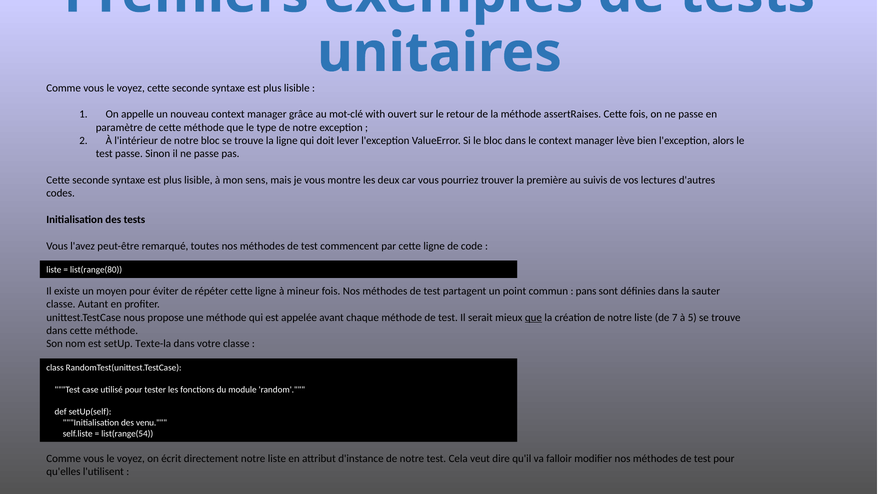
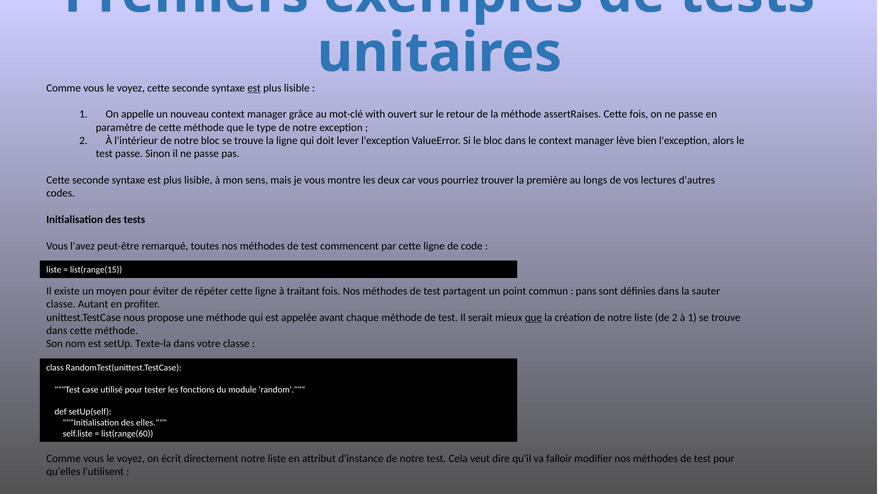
est at (254, 88) underline: none -> present
suivis: suivis -> longs
list(range(80: list(range(80 -> list(range(15
mineur: mineur -> traitant
de 7: 7 -> 2
à 5: 5 -> 1
venu: venu -> elles
list(range(54: list(range(54 -> list(range(60
